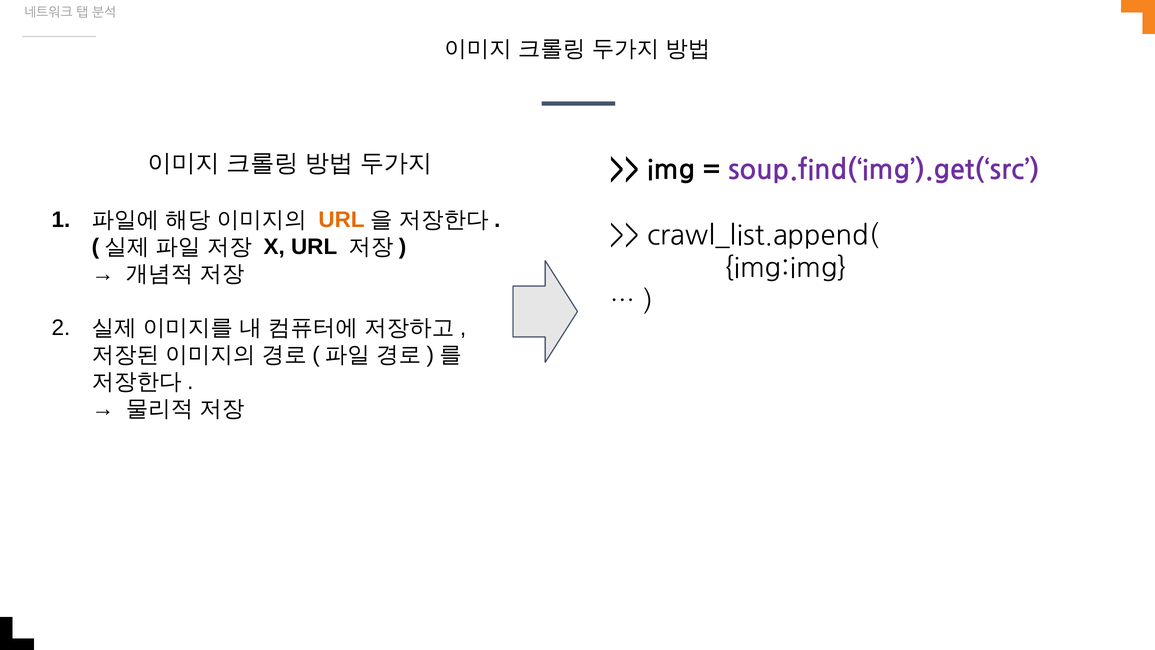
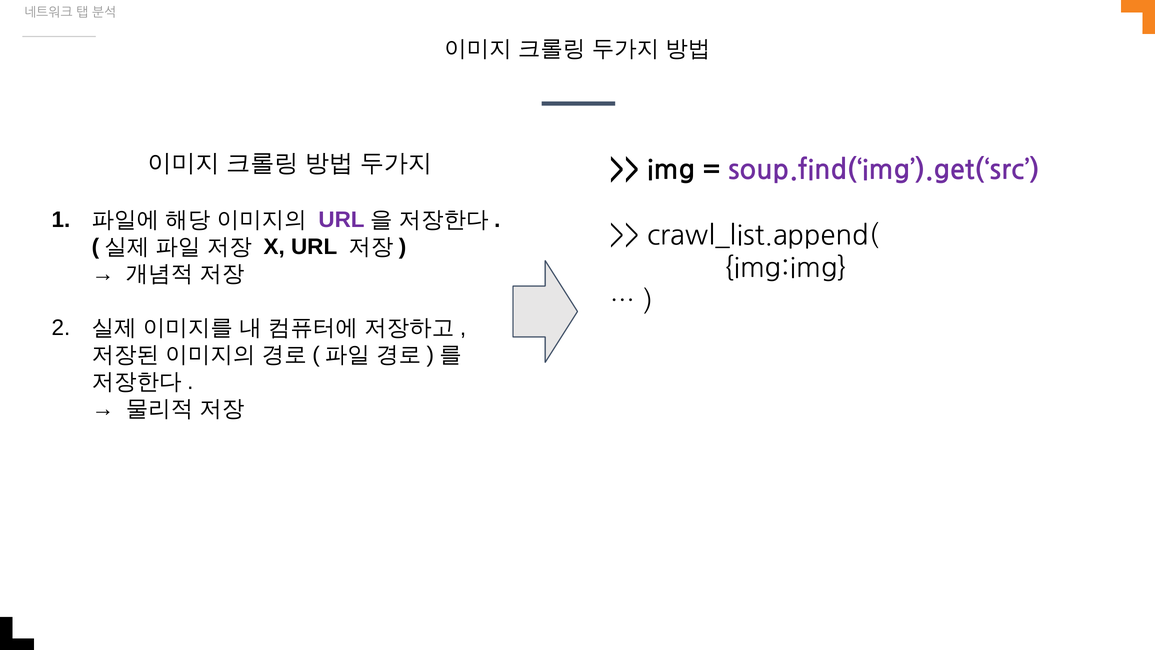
URL at (341, 220) colour: orange -> purple
